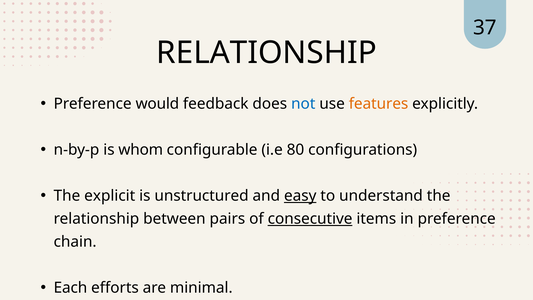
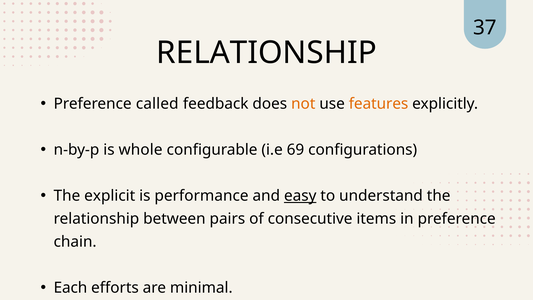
would: would -> called
not colour: blue -> orange
whom: whom -> whole
80: 80 -> 69
unstructured: unstructured -> performance
consecutive underline: present -> none
